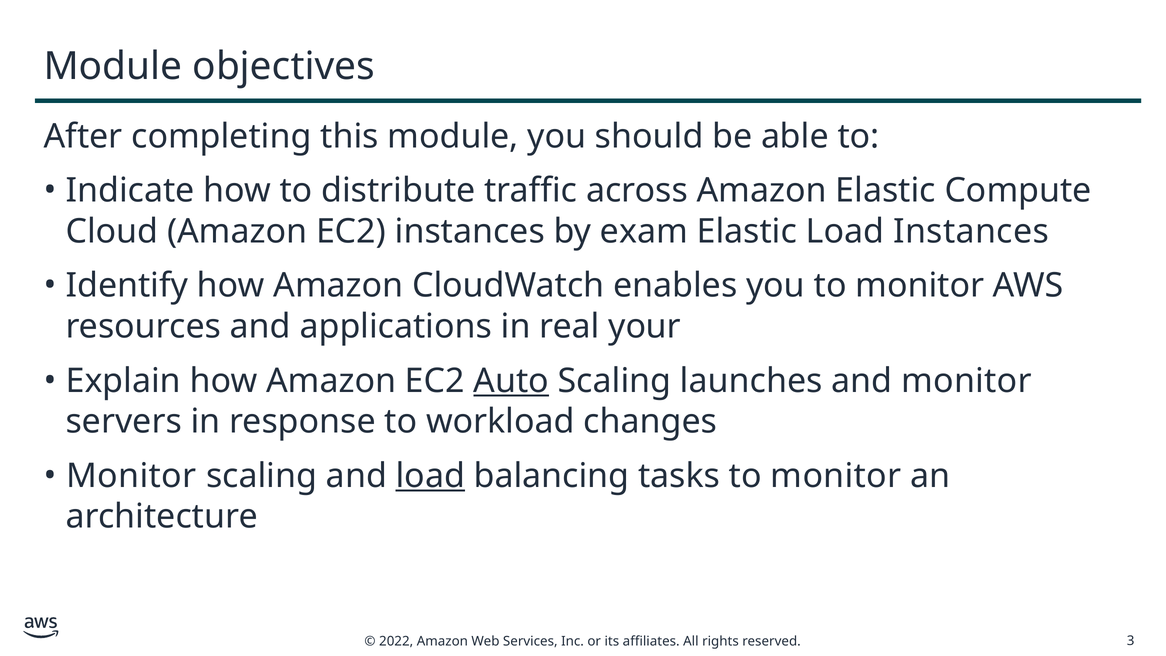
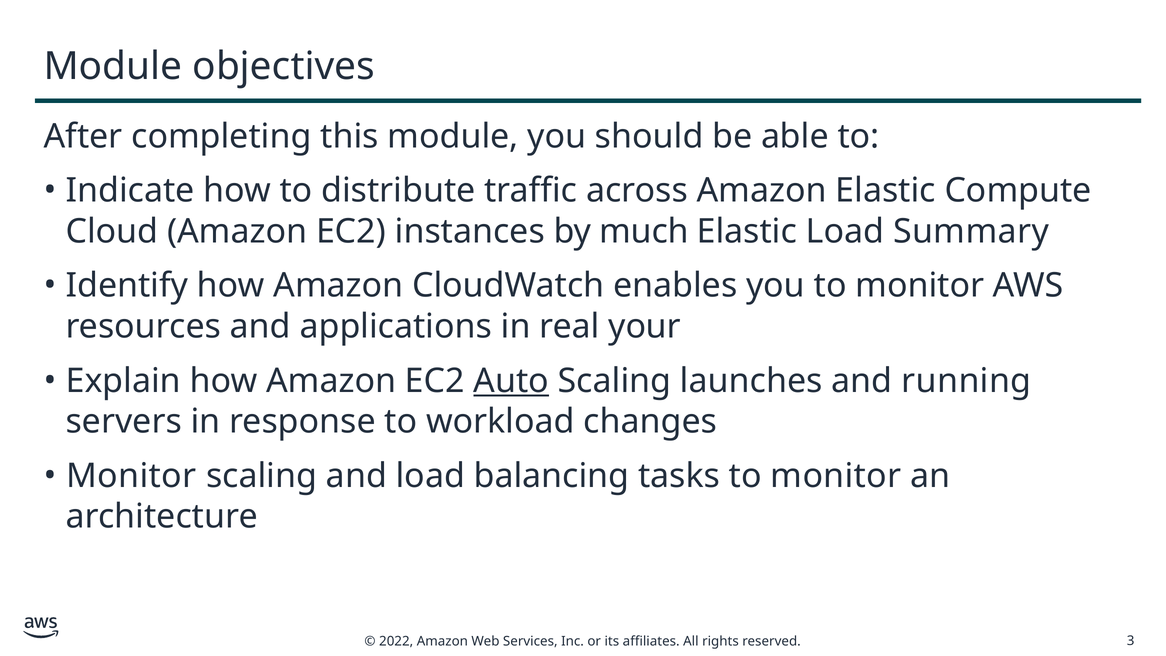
exam: exam -> much
Load Instances: Instances -> Summary
and monitor: monitor -> running
load at (430, 476) underline: present -> none
